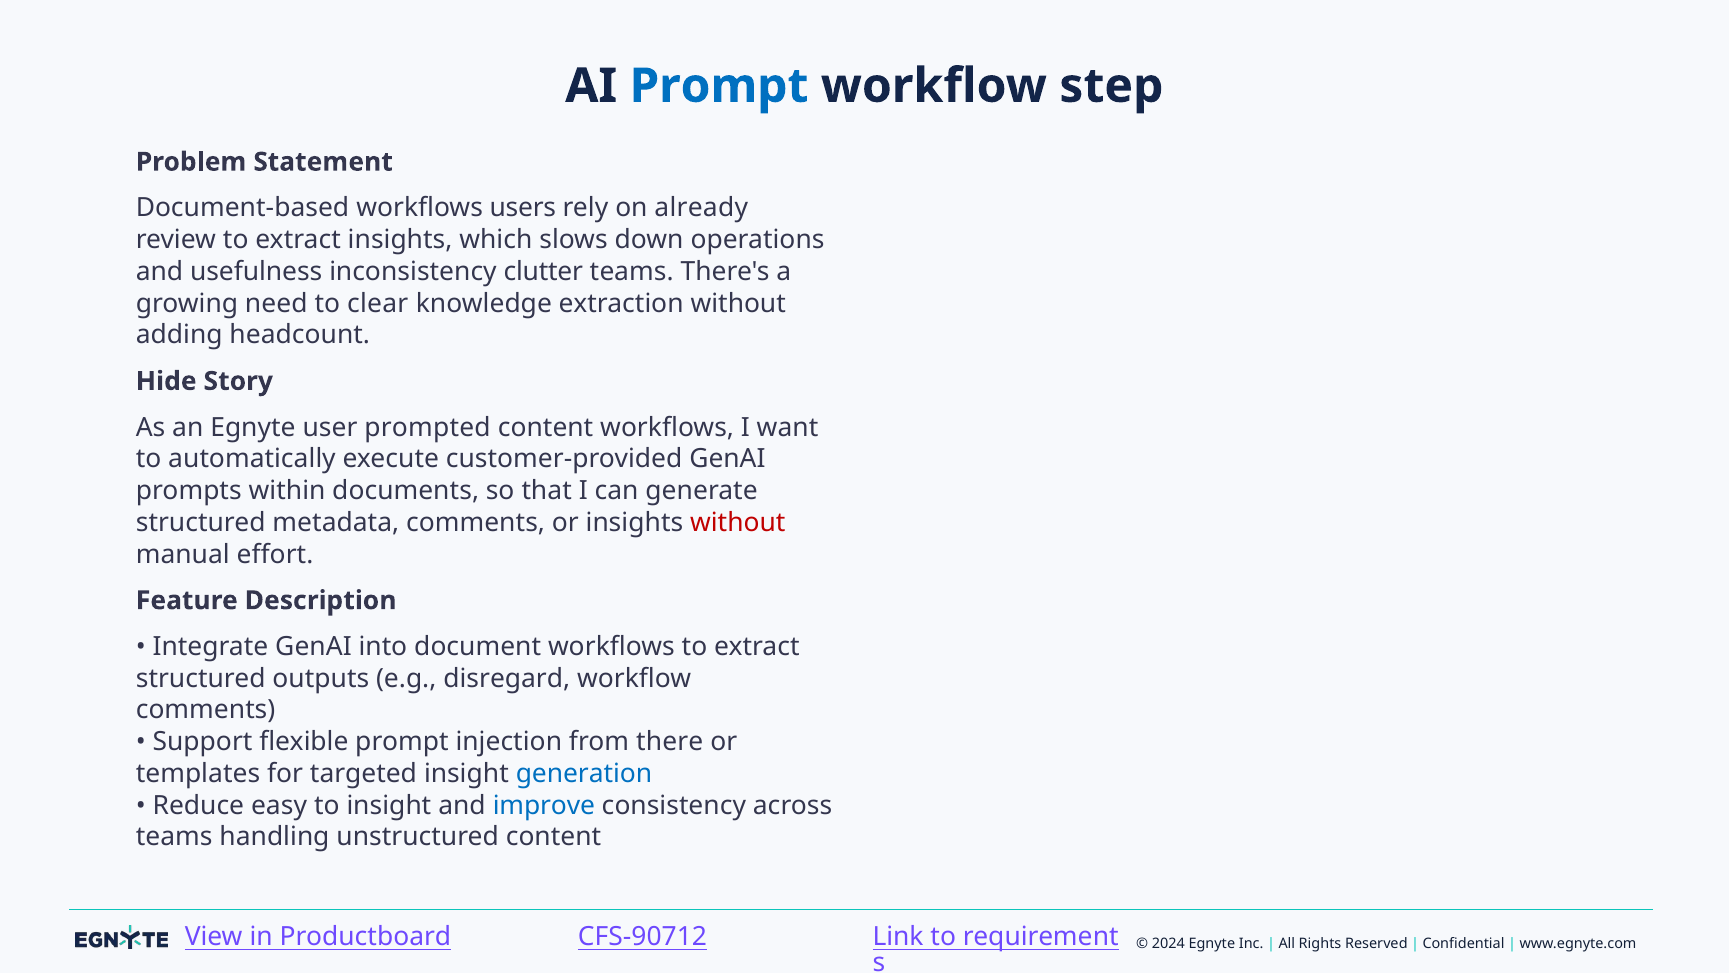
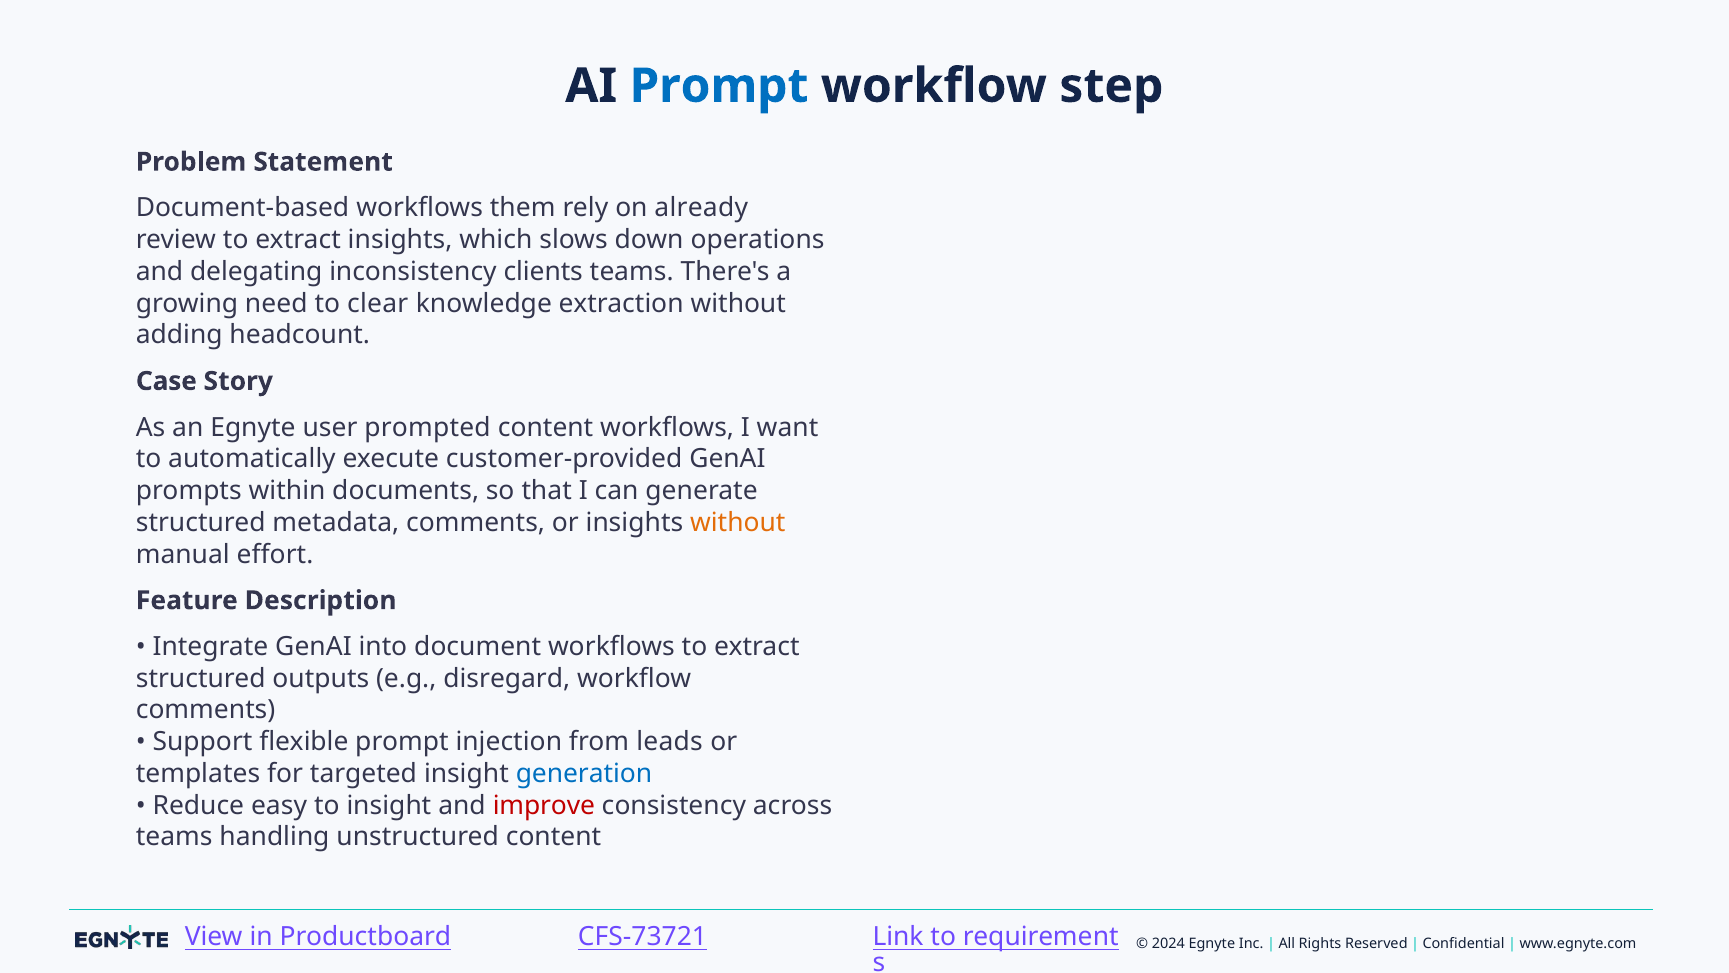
users: users -> them
usefulness: usefulness -> delegating
clutter: clutter -> clients
Hide: Hide -> Case
without at (738, 522) colour: red -> orange
there: there -> leads
improve colour: blue -> red
CFS-90712: CFS-90712 -> CFS-73721
